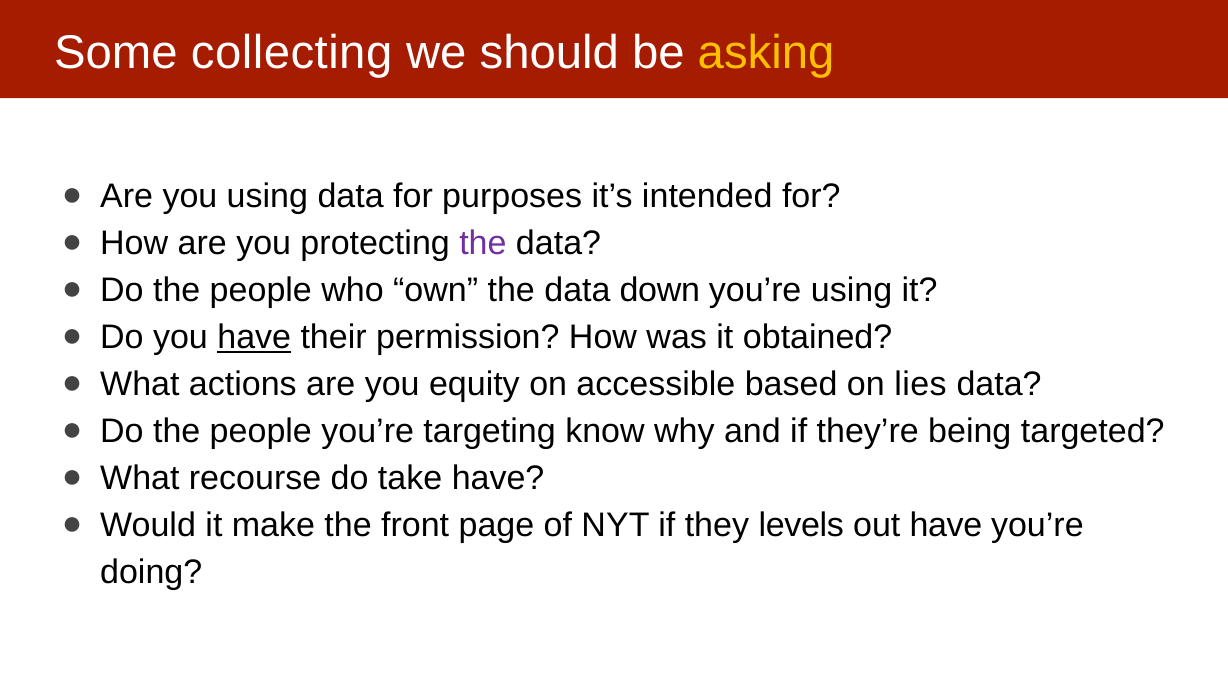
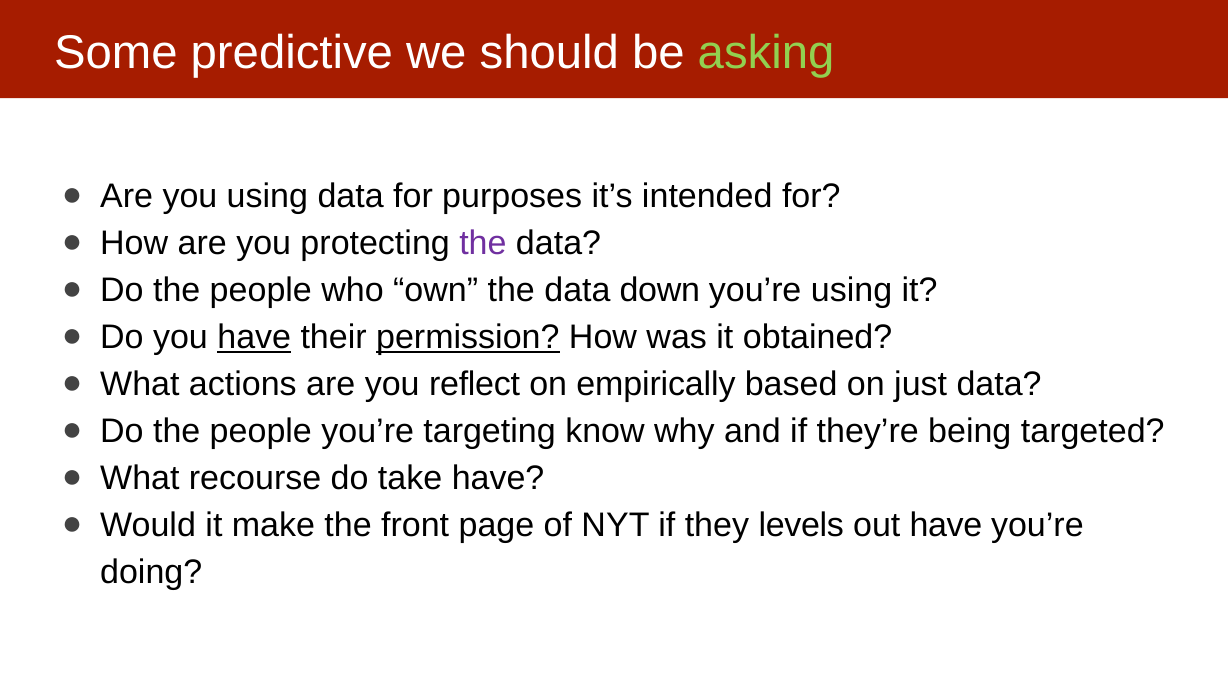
collecting: collecting -> predictive
asking colour: yellow -> light green
permission underline: none -> present
equity: equity -> reflect
accessible: accessible -> empirically
lies: lies -> just
